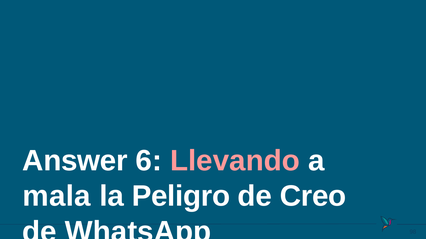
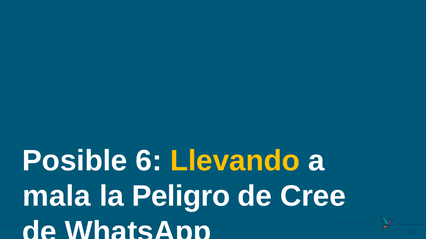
Answer: Answer -> Posible
Llevando colour: pink -> yellow
Creo: Creo -> Cree
